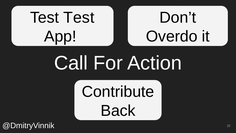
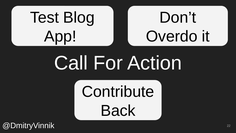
Test Test: Test -> Blog
